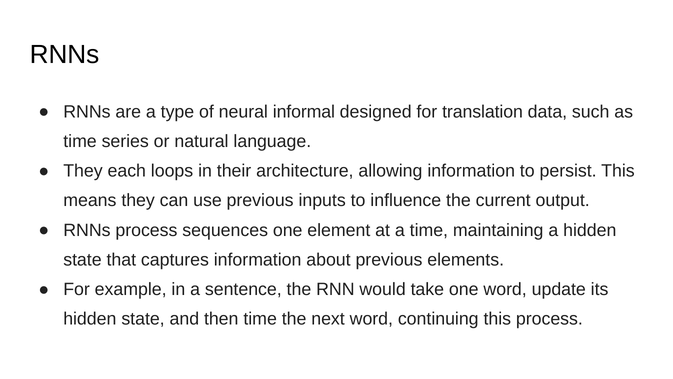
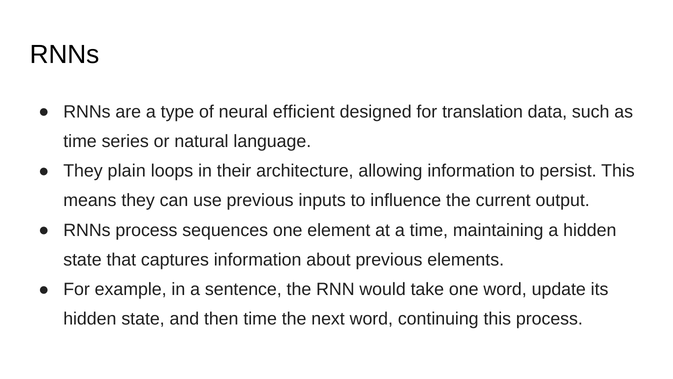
informal: informal -> efficient
each: each -> plain
